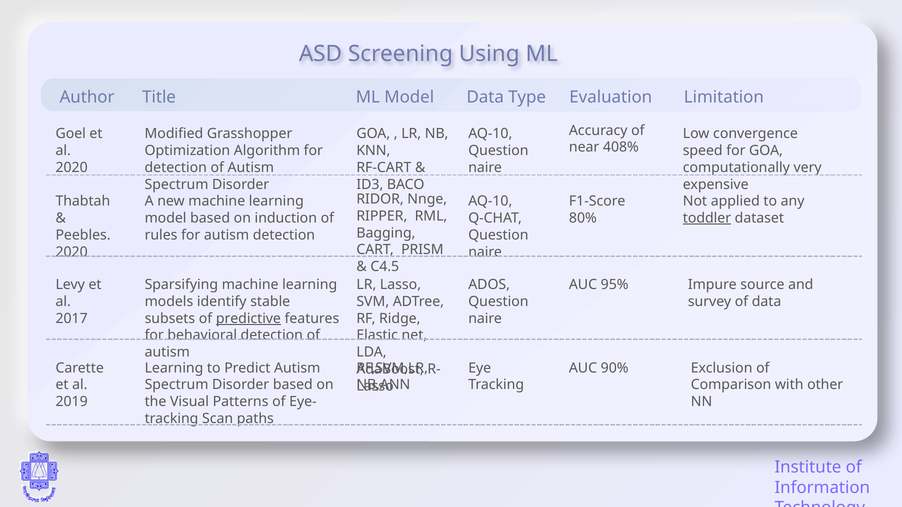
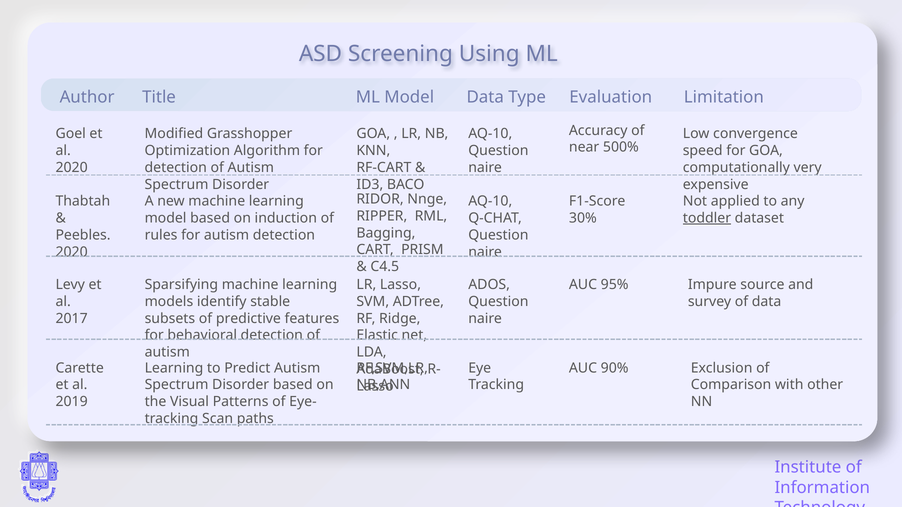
408%: 408% -> 500%
80%: 80% -> 30%
predictive underline: present -> none
